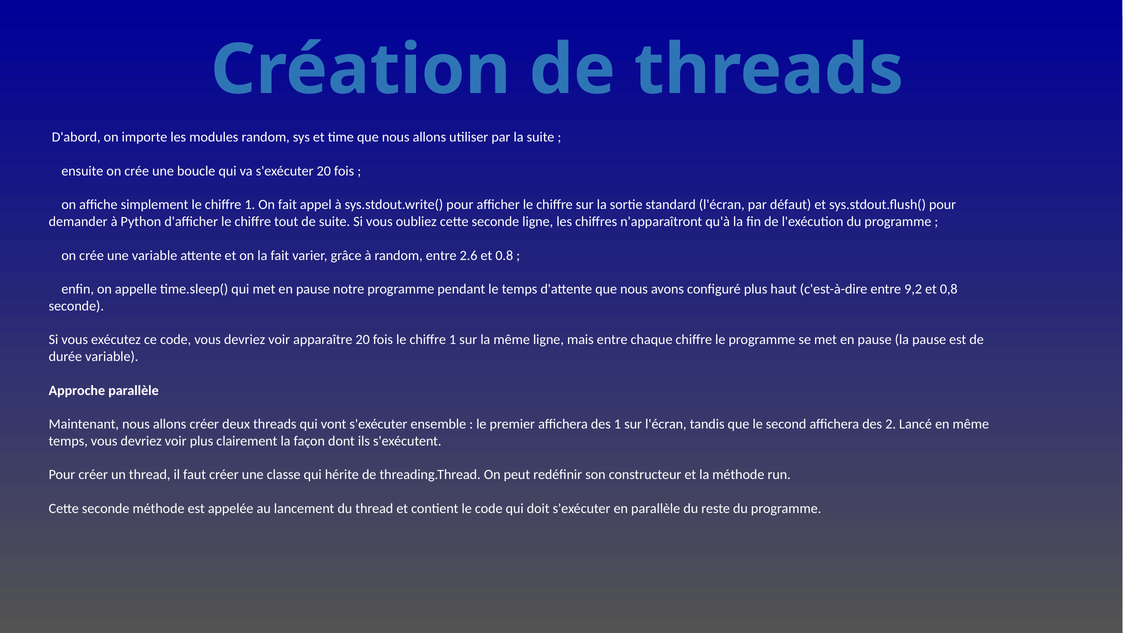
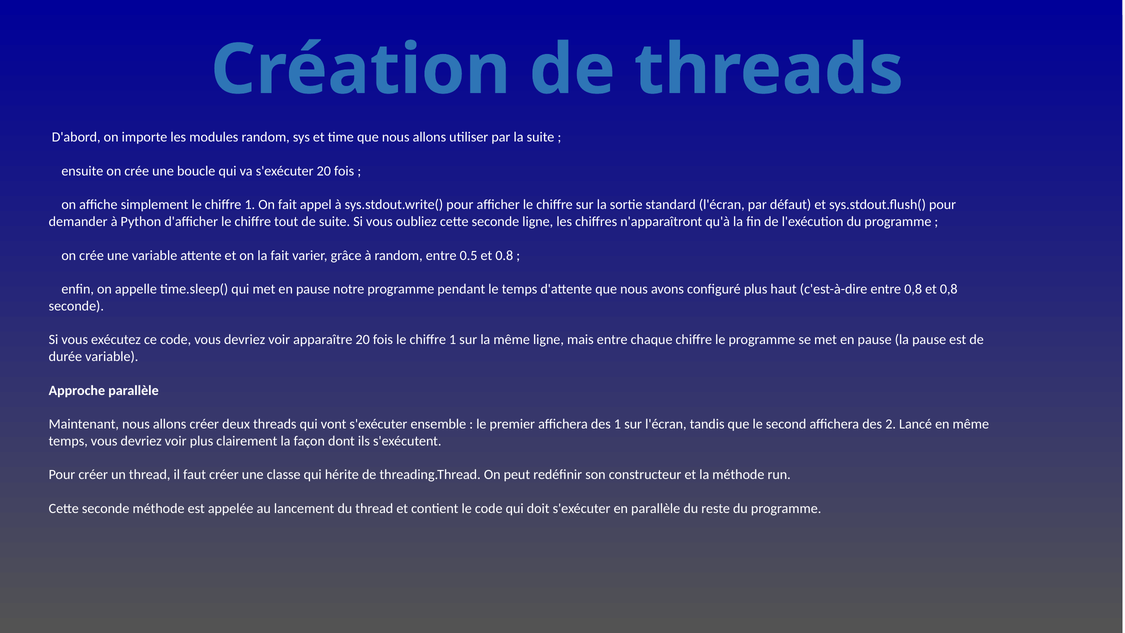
2.6: 2.6 -> 0.5
entre 9,2: 9,2 -> 0,8
